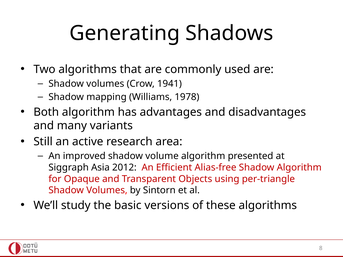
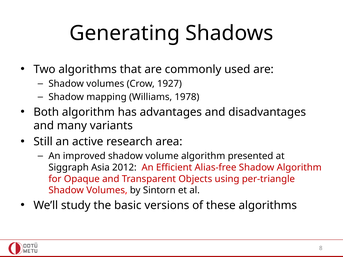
1941: 1941 -> 1927
